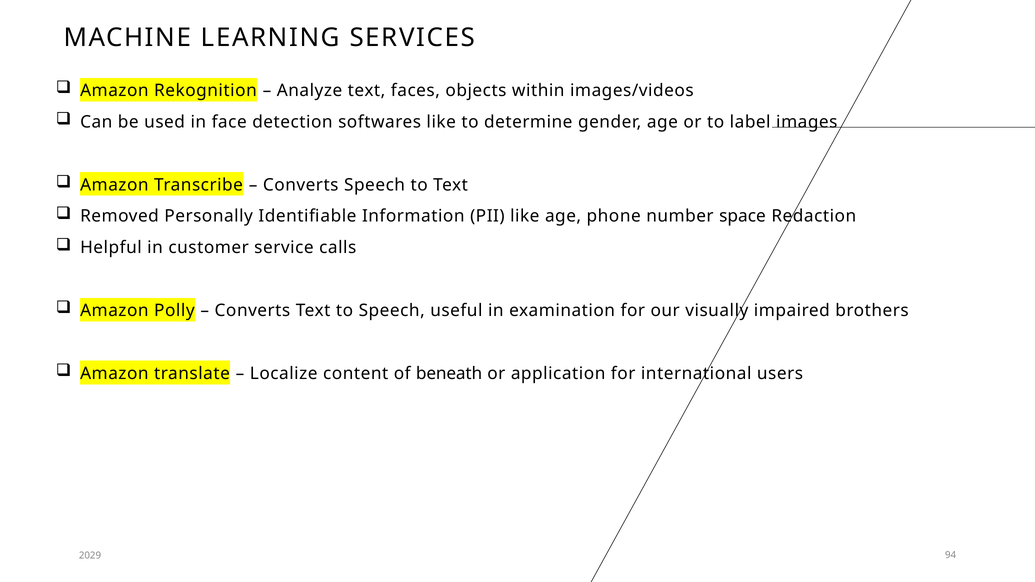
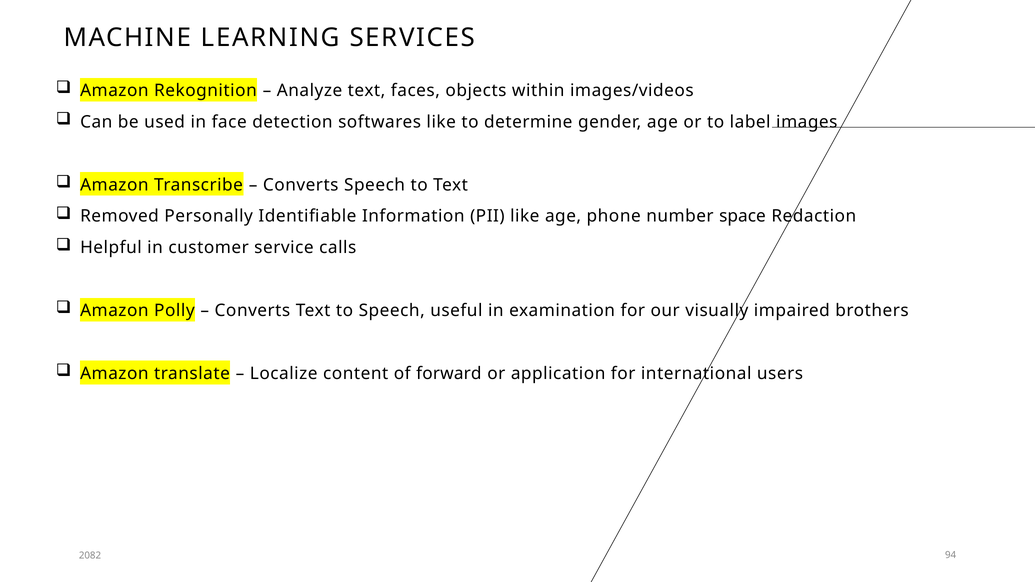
beneath: beneath -> forward
2029: 2029 -> 2082
